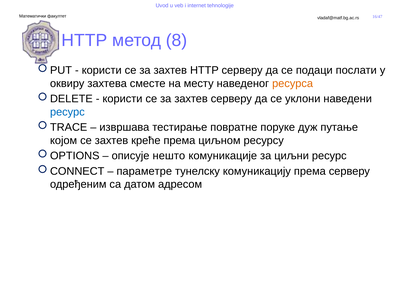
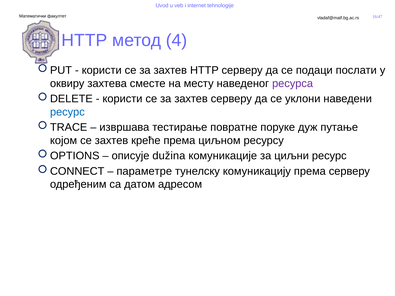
8: 8 -> 4
ресурса colour: orange -> purple
нешто: нешто -> dužina
